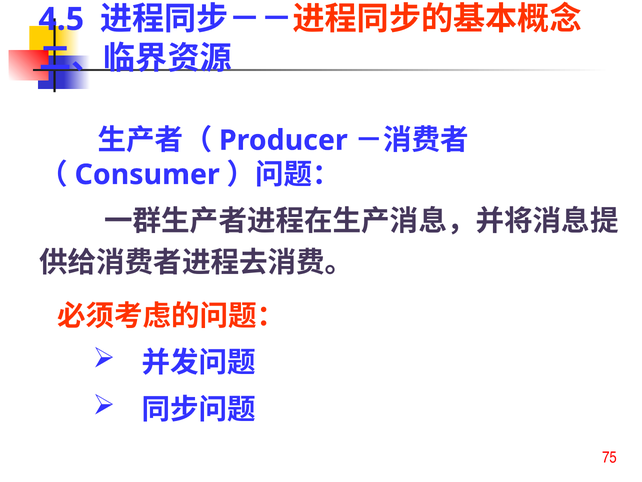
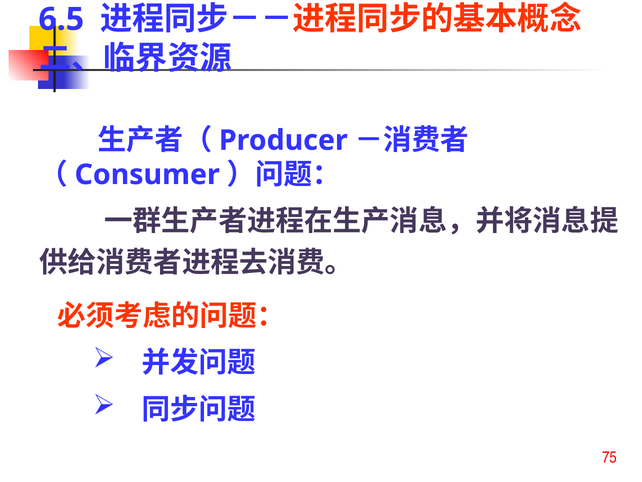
4.5: 4.5 -> 6.5
